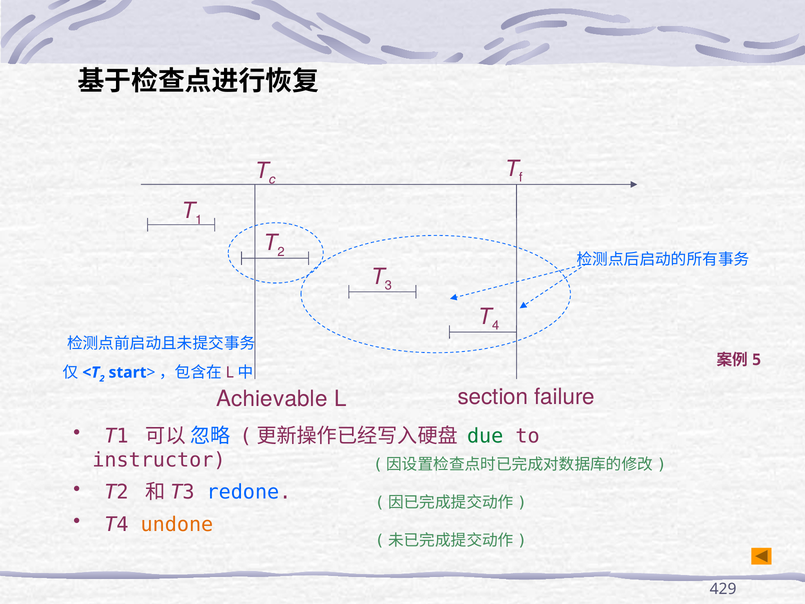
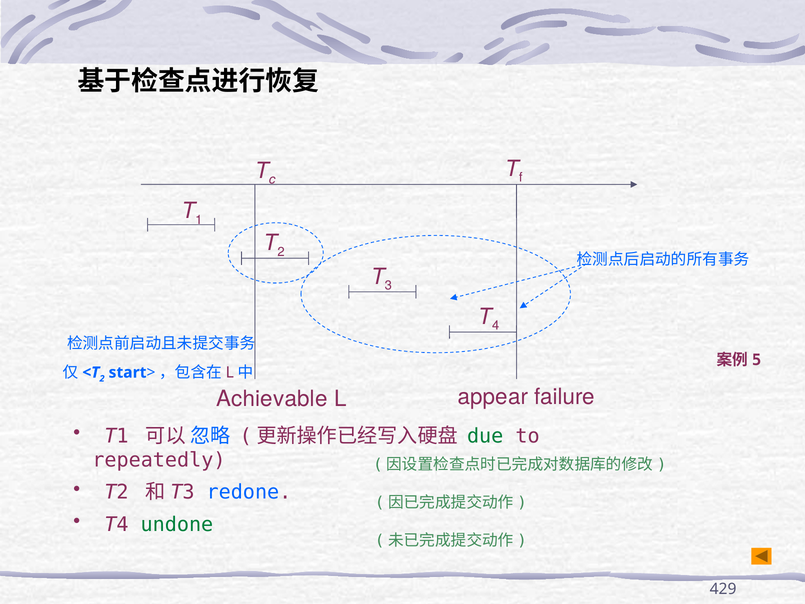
section: section -> appear
instructor: instructor -> repeatedly
undone colour: orange -> green
